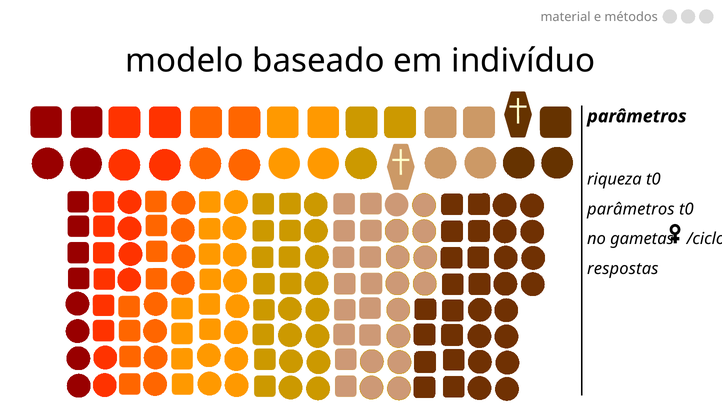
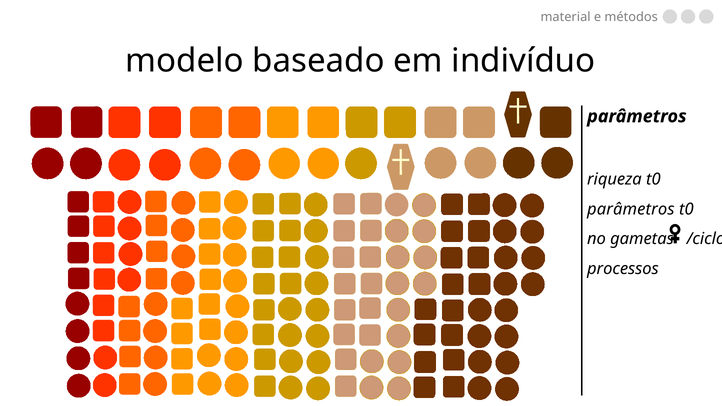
respostas: respostas -> processos
